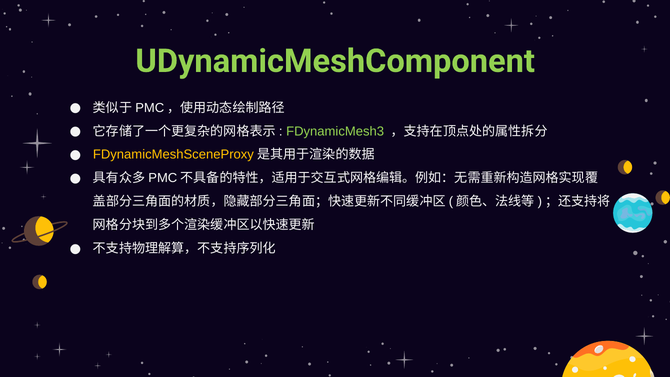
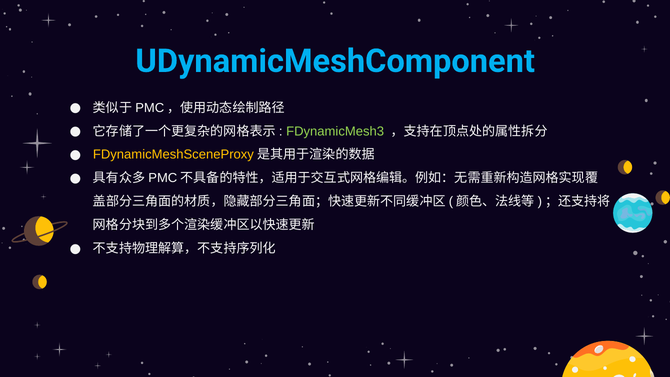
UDynamicMeshComponent colour: light green -> light blue
